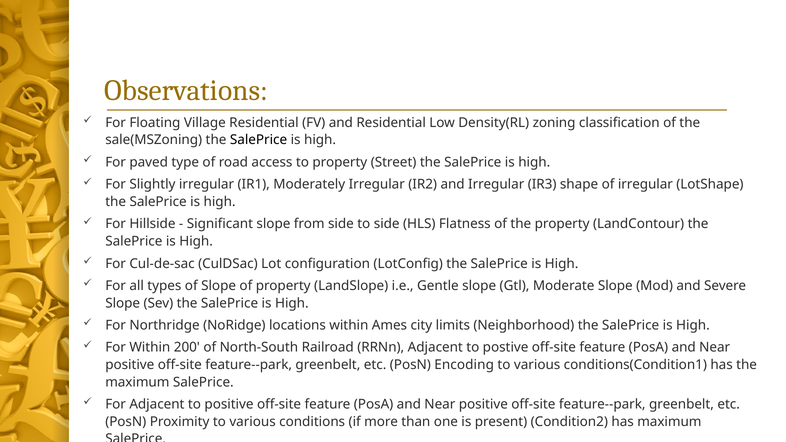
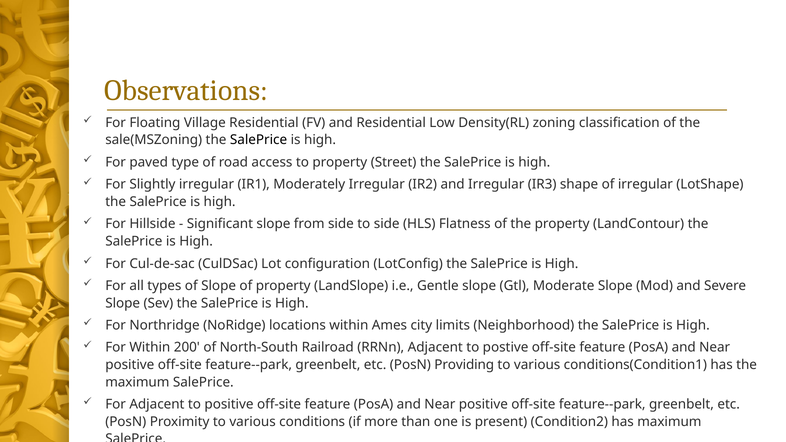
Encoding: Encoding -> Providing
